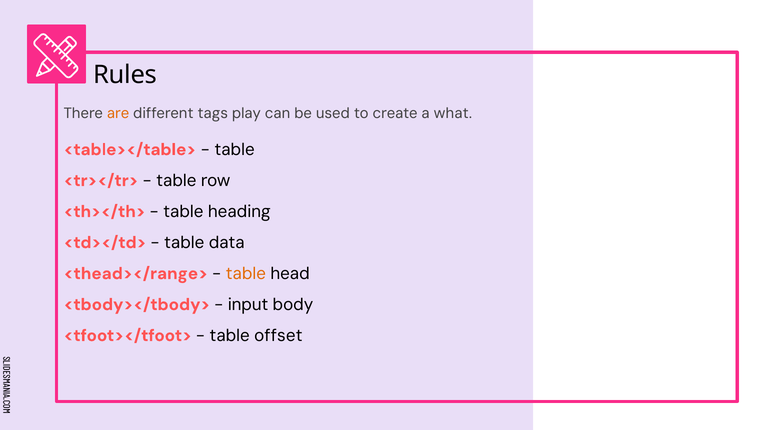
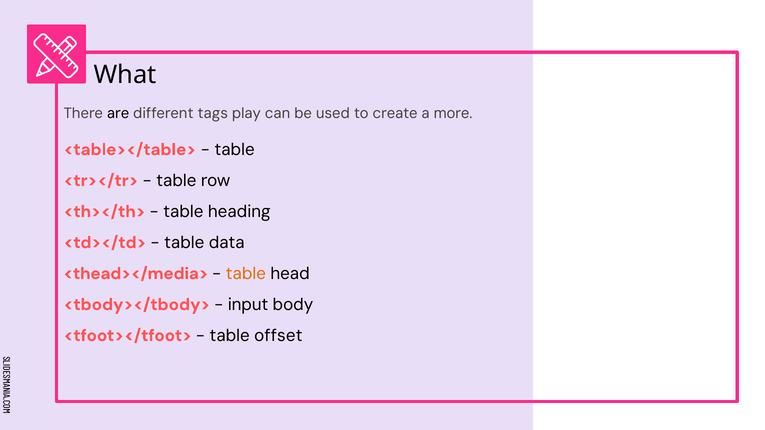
Rules: Rules -> What
are colour: orange -> black
what: what -> more
<thead></range>: <thead></range> -> <thead></media>
